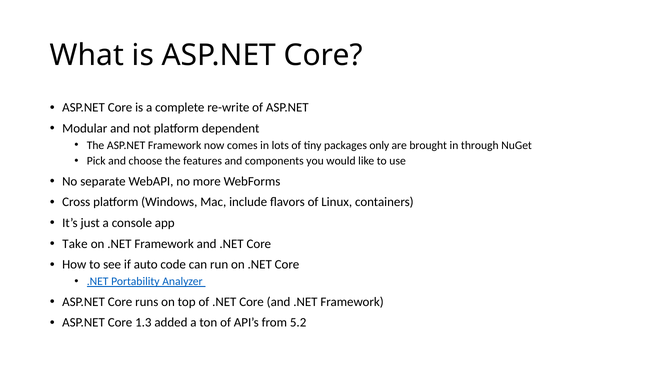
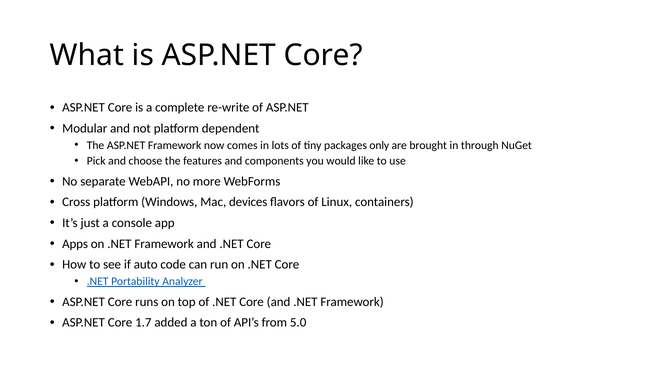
include: include -> devices
Take: Take -> Apps
1.3: 1.3 -> 1.7
5.2: 5.2 -> 5.0
